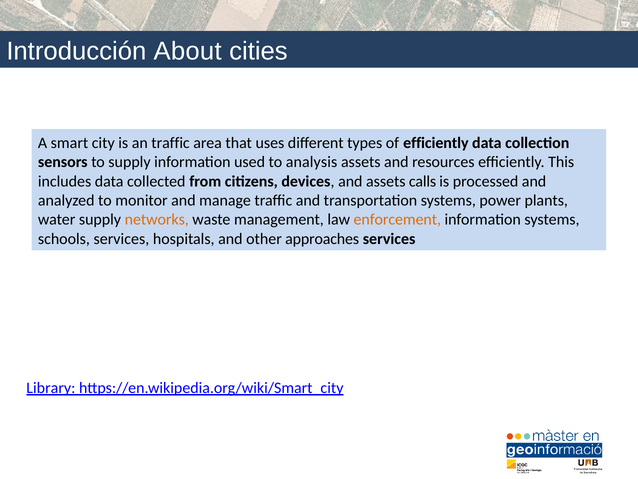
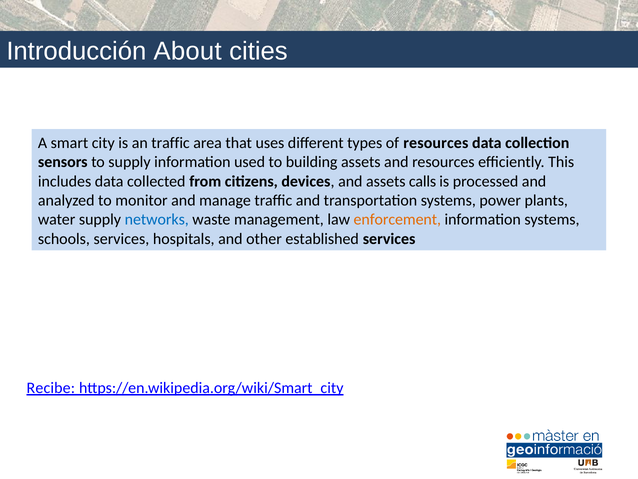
of efficiently: efficiently -> resources
analysis: analysis -> building
networks colour: orange -> blue
approaches: approaches -> established
Library: Library -> Recibe
